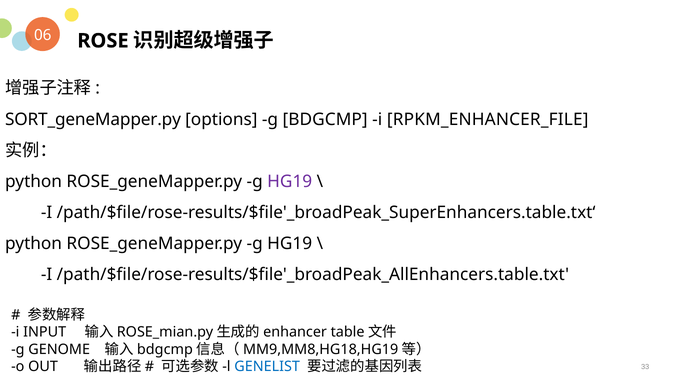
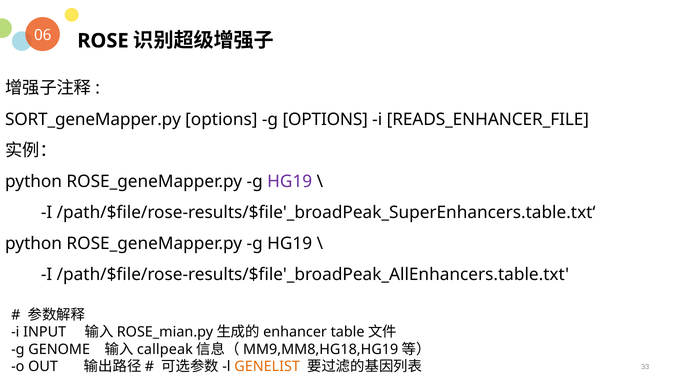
g BDGCMP: BDGCMP -> OPTIONS
RPKM_ENHANCER_FILE: RPKM_ENHANCER_FILE -> READS_ENHANCER_FILE
bdgcmp at (165, 349): bdgcmp -> callpeak
GENELIST colour: blue -> orange
